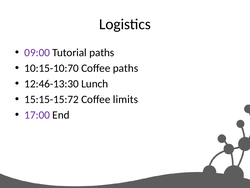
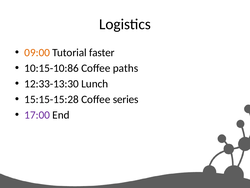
09:00 colour: purple -> orange
Tutorial paths: paths -> faster
10:15-10:70: 10:15-10:70 -> 10:15-10:86
12:46-13:30: 12:46-13:30 -> 12:33-13:30
15:15-15:72: 15:15-15:72 -> 15:15-15:28
limits: limits -> series
